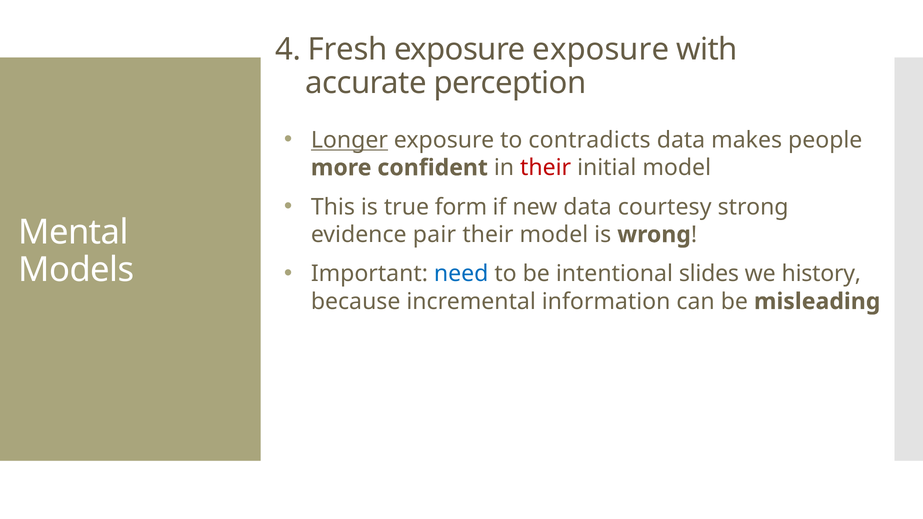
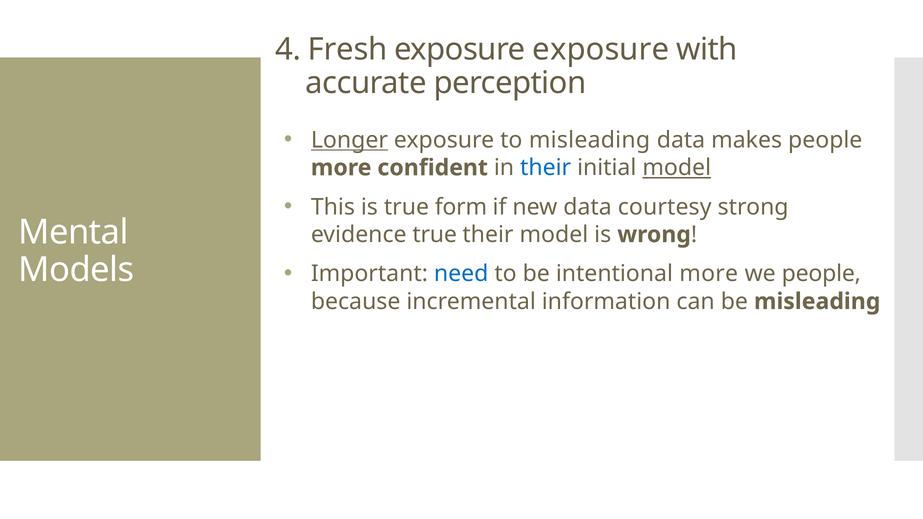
to contradicts: contradicts -> misleading
their at (546, 168) colour: red -> blue
model at (677, 168) underline: none -> present
evidence pair: pair -> true
intentional slides: slides -> more
we history: history -> people
